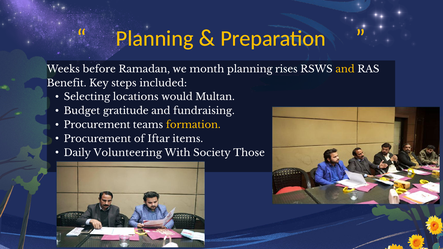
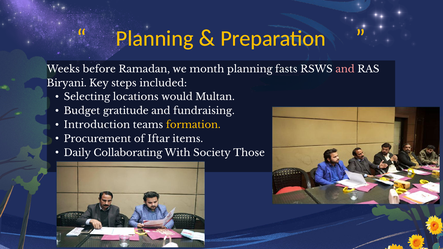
rises: rises -> fasts
and at (345, 69) colour: yellow -> pink
Benefit: Benefit -> Biryani
Procurement at (97, 125): Procurement -> Introduction
Volunteering: Volunteering -> Collaborating
